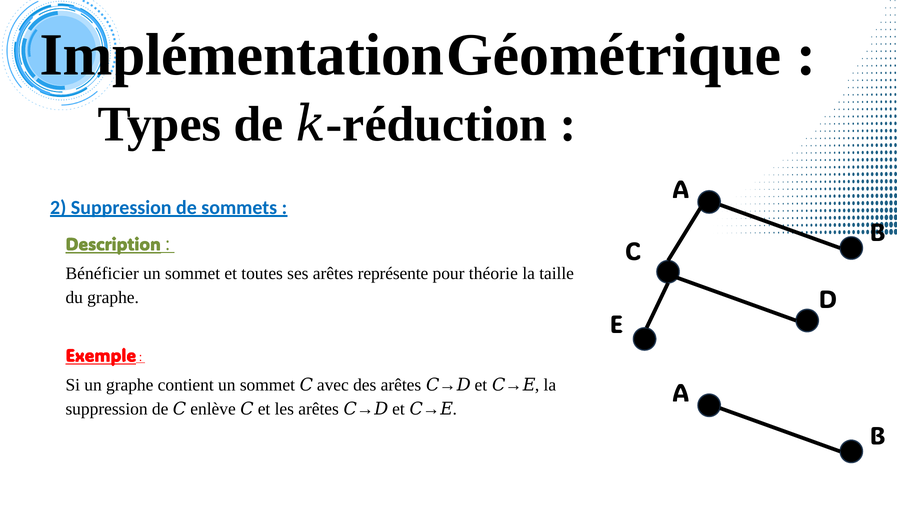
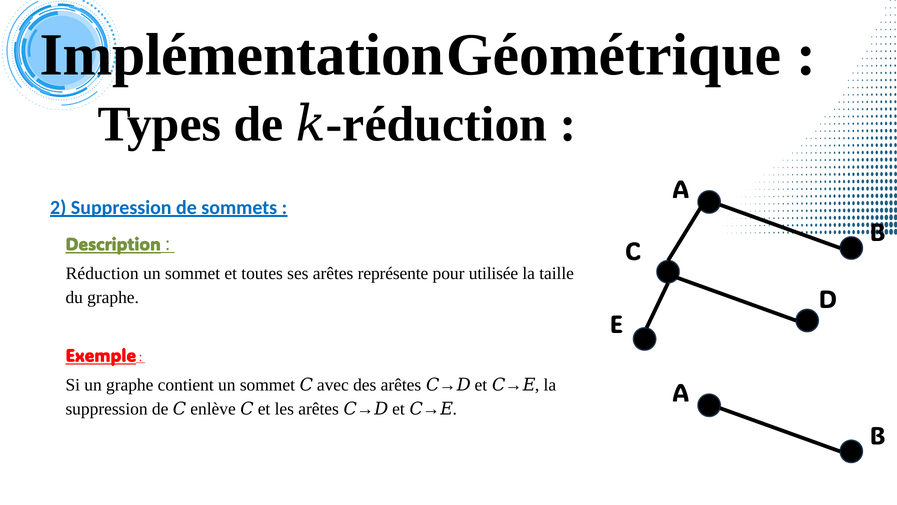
Bénéficier at (102, 273): Bénéficier -> Réduction
théorie: théorie -> utilisée
